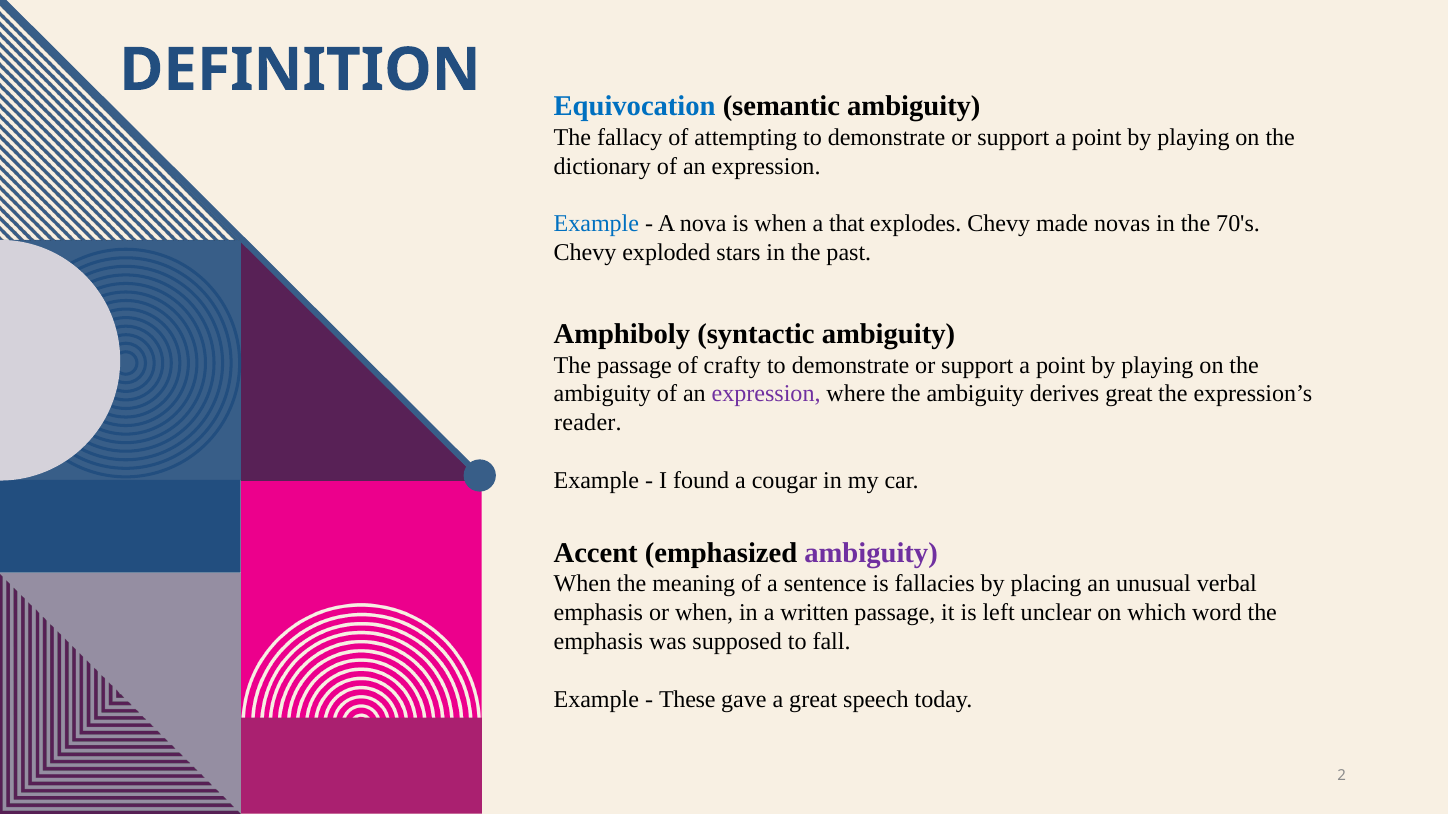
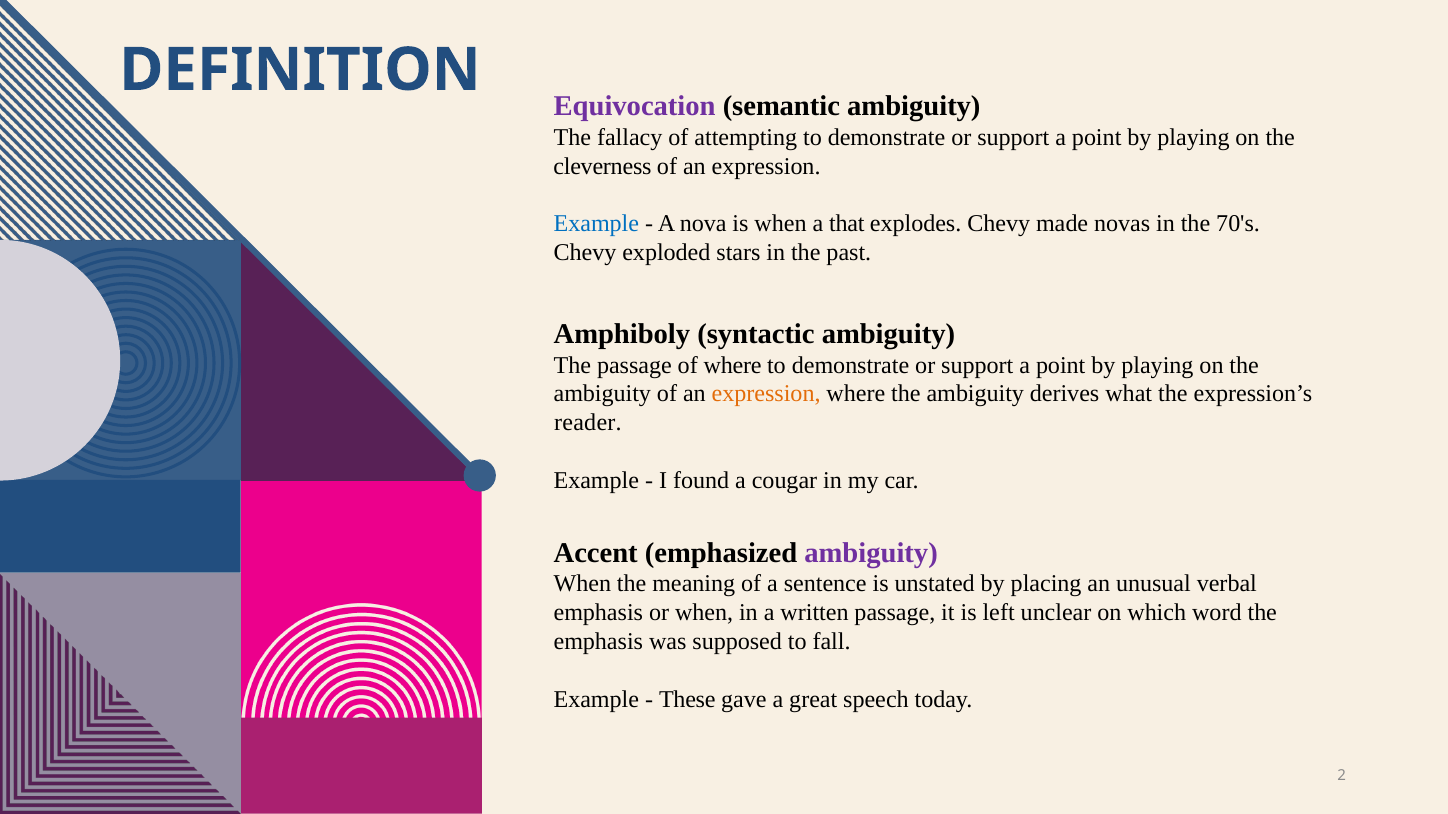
Equivocation colour: blue -> purple
dictionary: dictionary -> cleverness
of crafty: crafty -> where
expression at (766, 394) colour: purple -> orange
derives great: great -> what
fallacies: fallacies -> unstated
